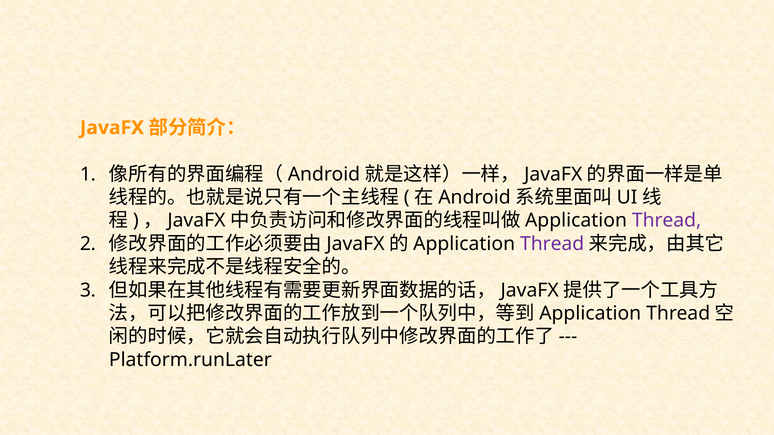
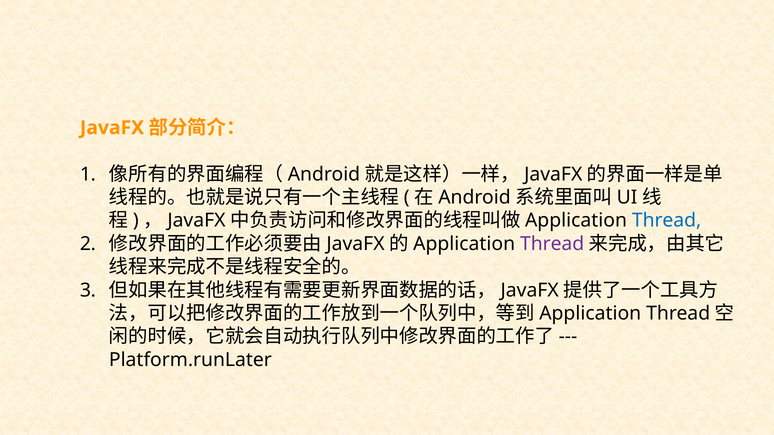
Thread at (667, 221) colour: purple -> blue
